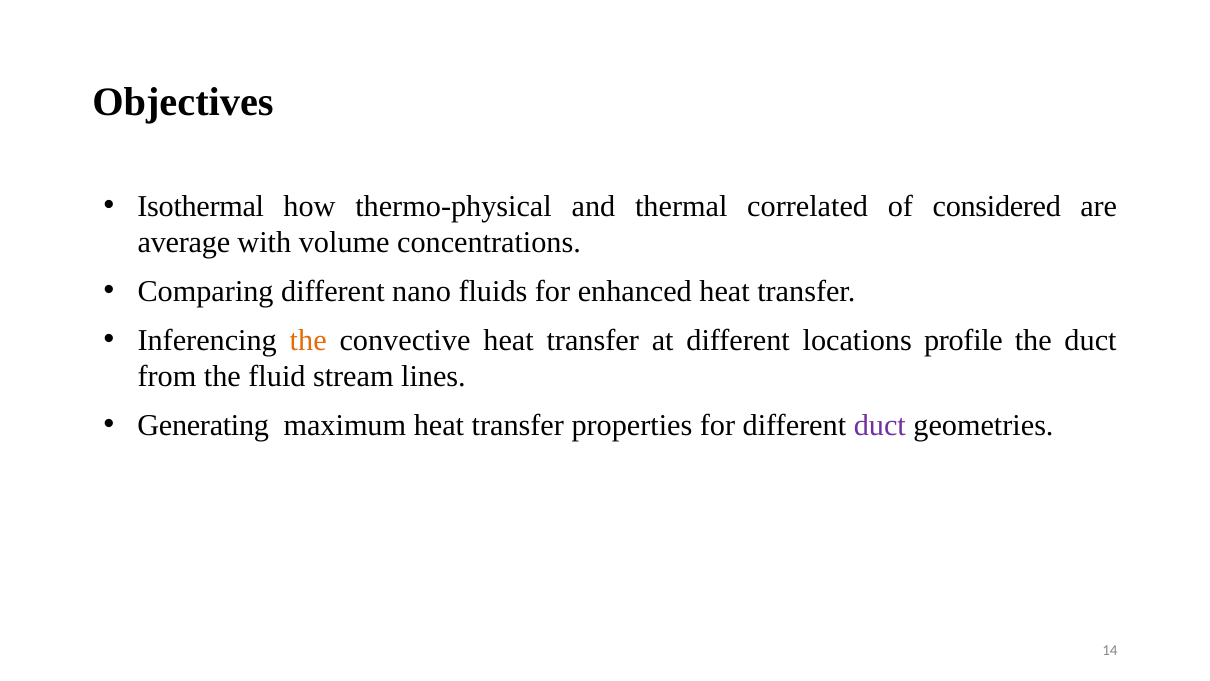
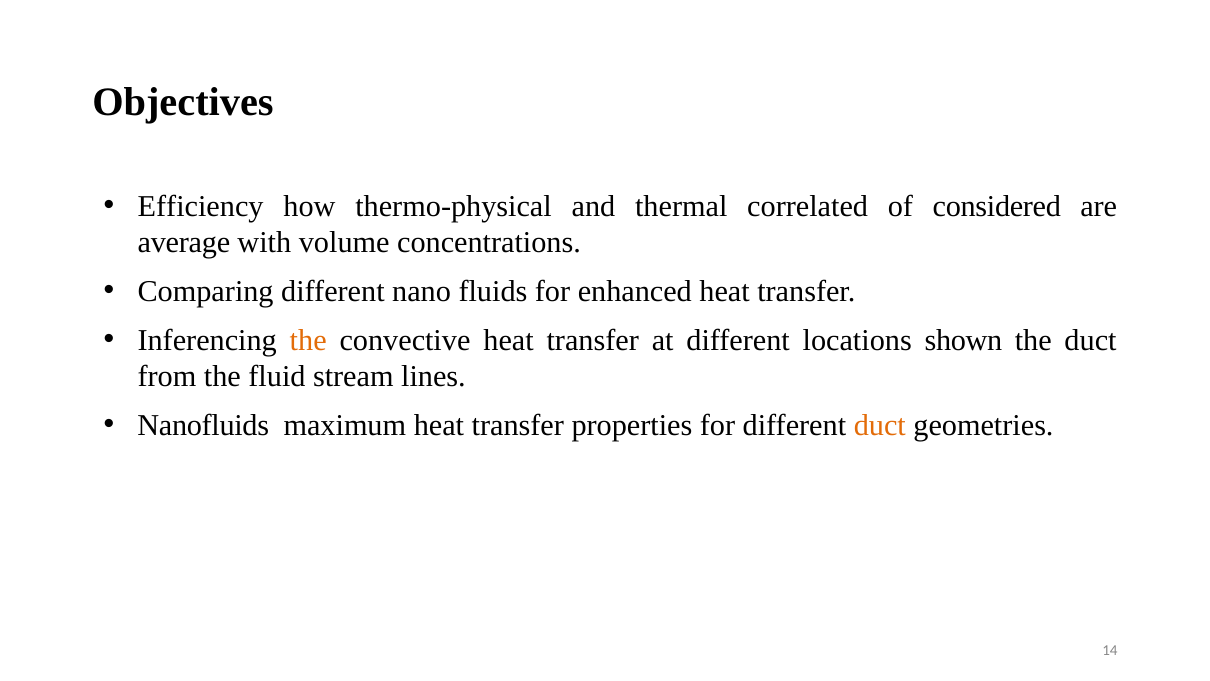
Isothermal: Isothermal -> Efficiency
profile: profile -> shown
Generating: Generating -> Nanofluids
duct at (880, 425) colour: purple -> orange
